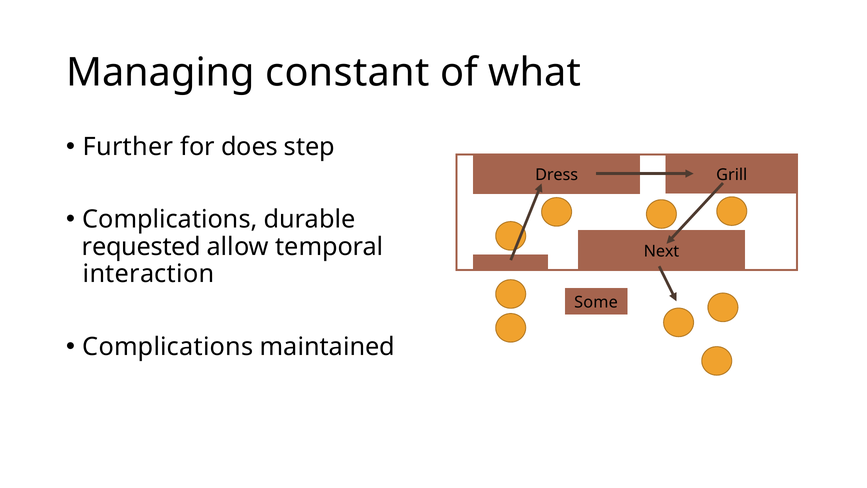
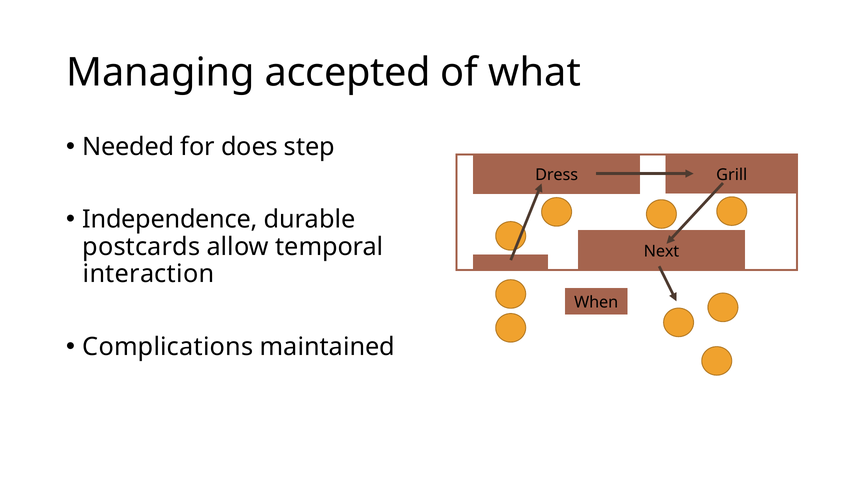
constant: constant -> accepted
Further: Further -> Needed
Complications at (170, 219): Complications -> Independence
requested: requested -> postcards
Some: Some -> When
